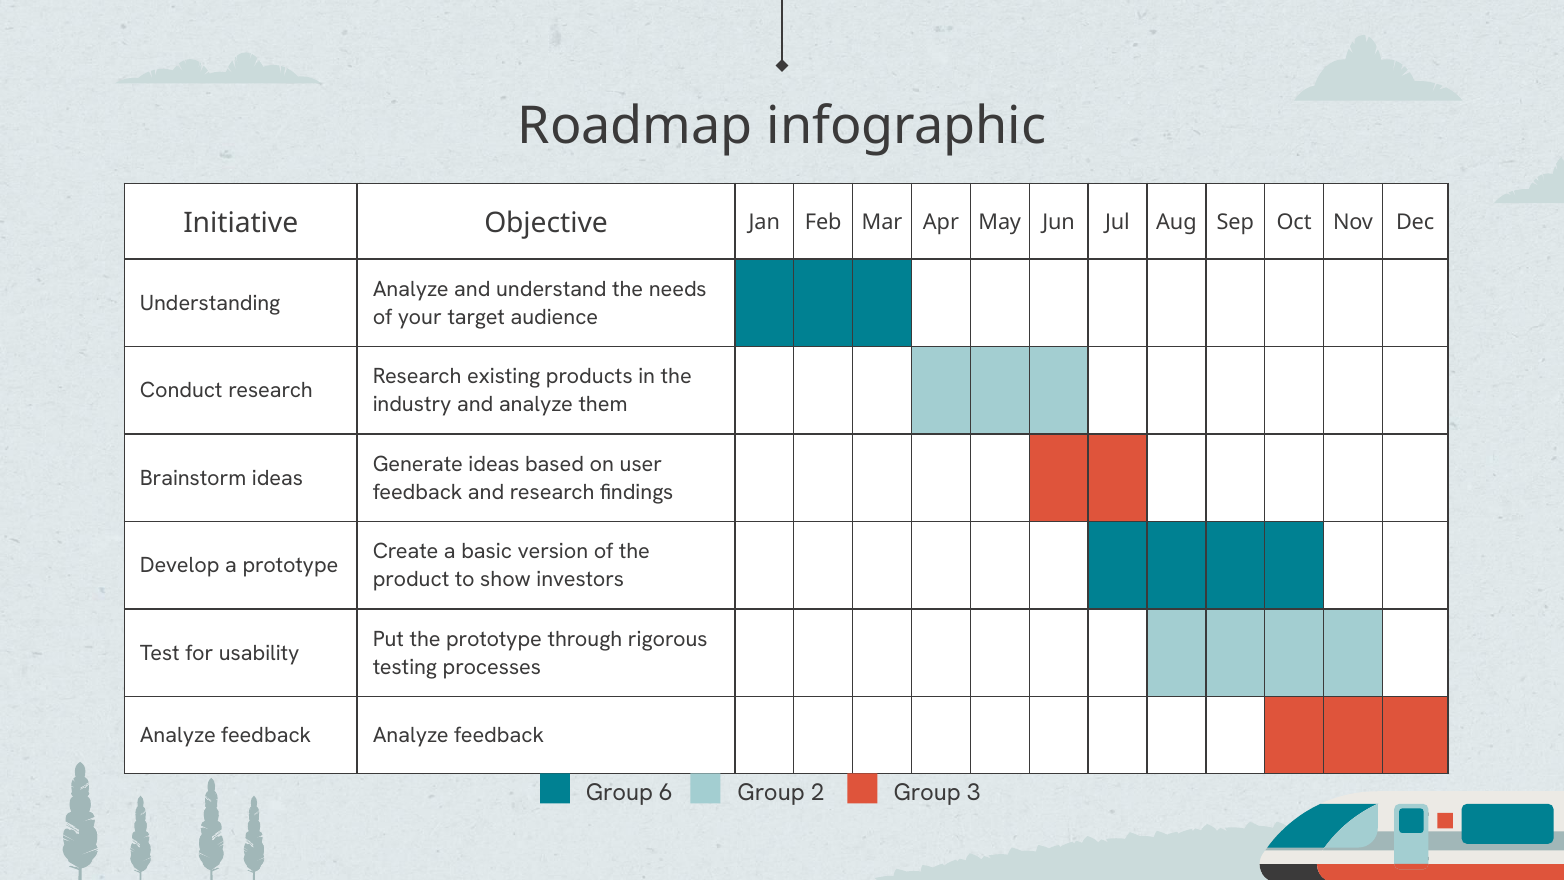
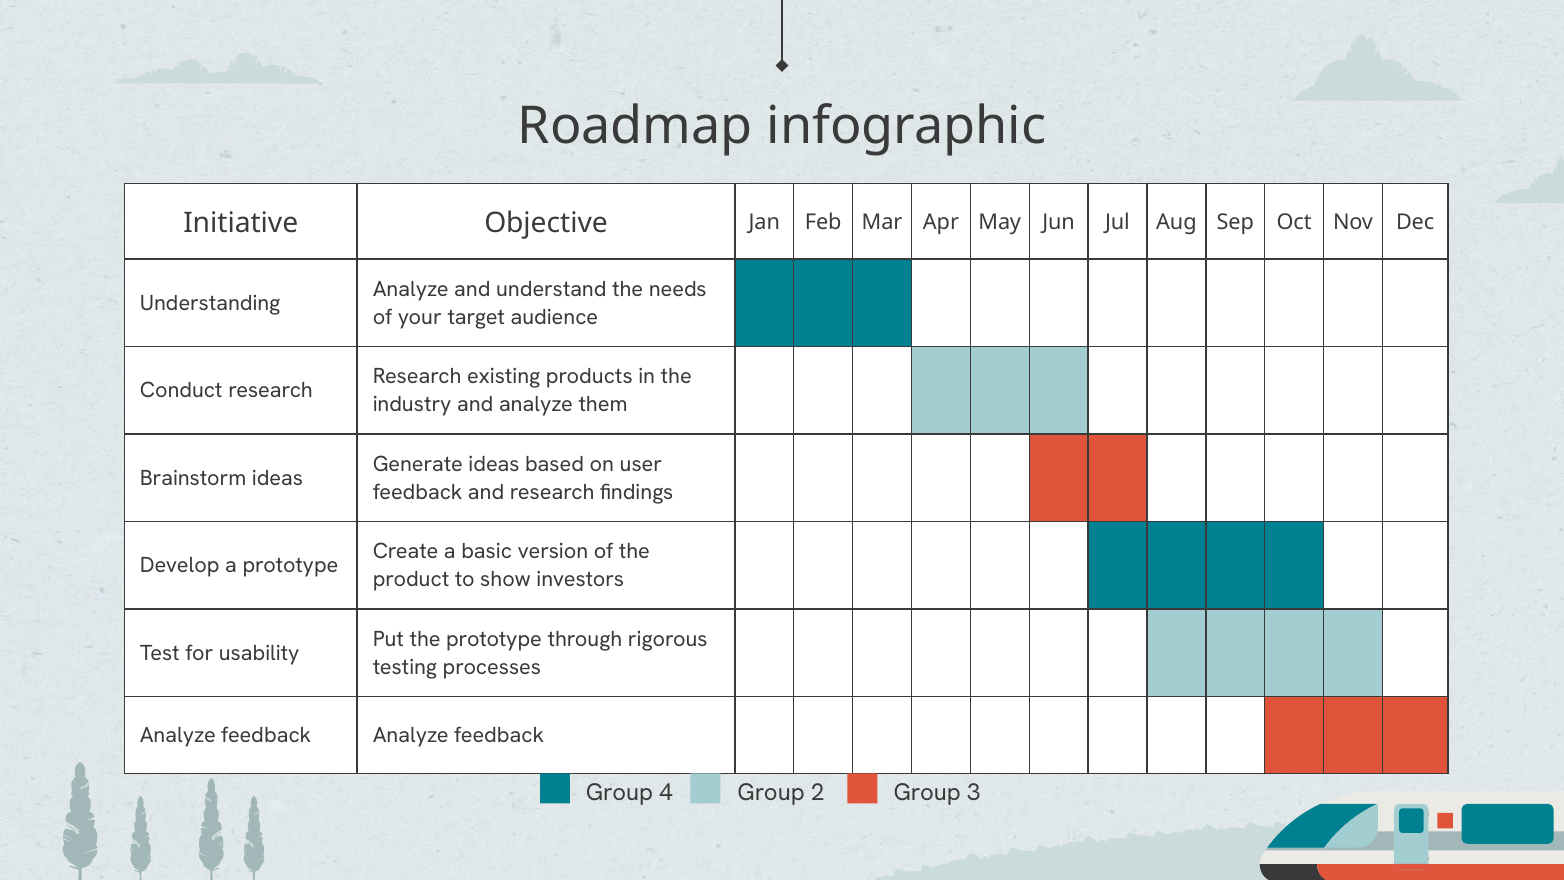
6: 6 -> 4
